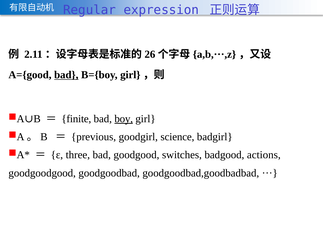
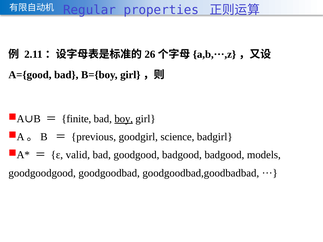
expression: expression -> properties
bad at (66, 75) underline: present -> none
three: three -> valid
goodgood switches: switches -> badgood
actions: actions -> models
